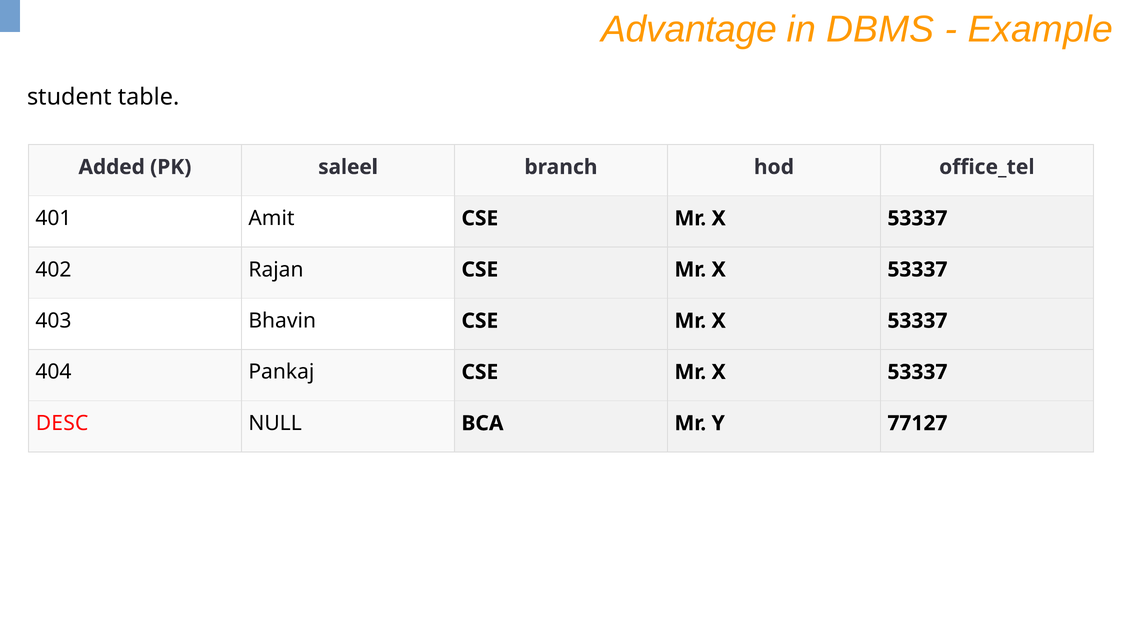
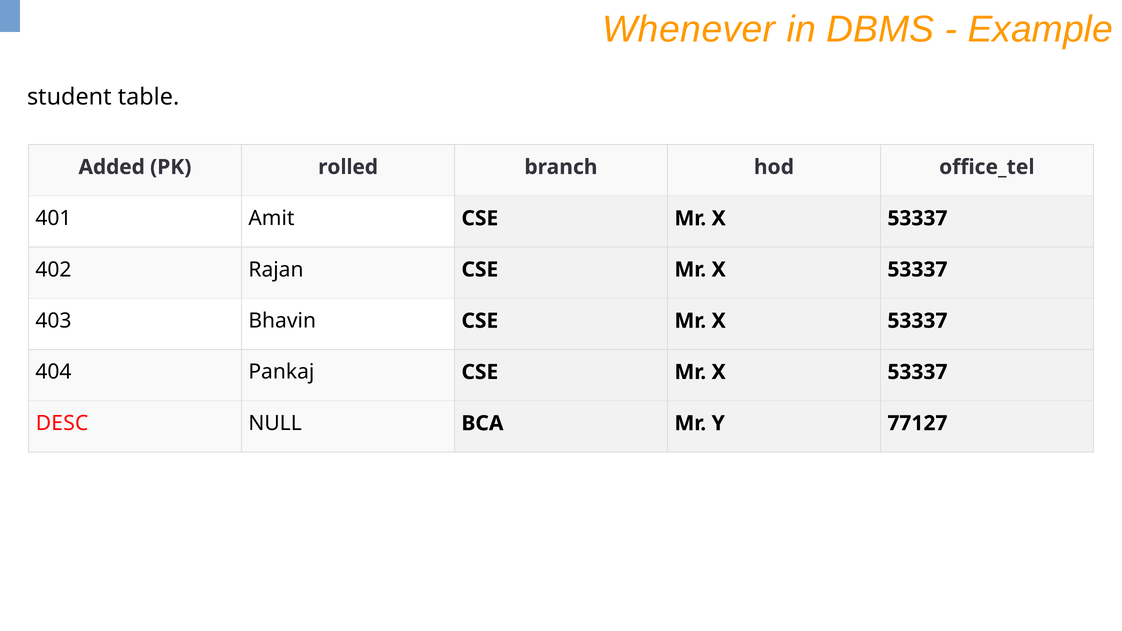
Advantage: Advantage -> Whenever
saleel: saleel -> rolled
